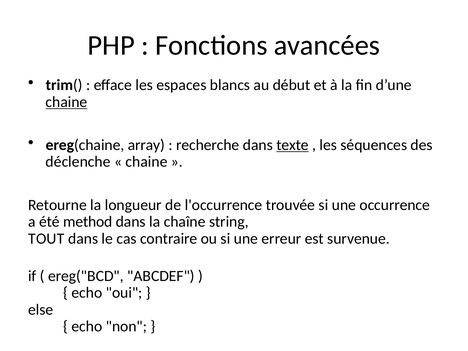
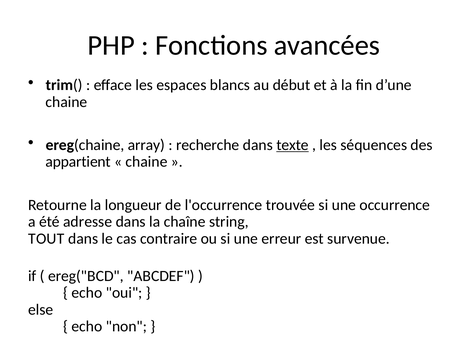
chaine at (67, 102) underline: present -> none
déclenche: déclenche -> appartient
method: method -> adresse
